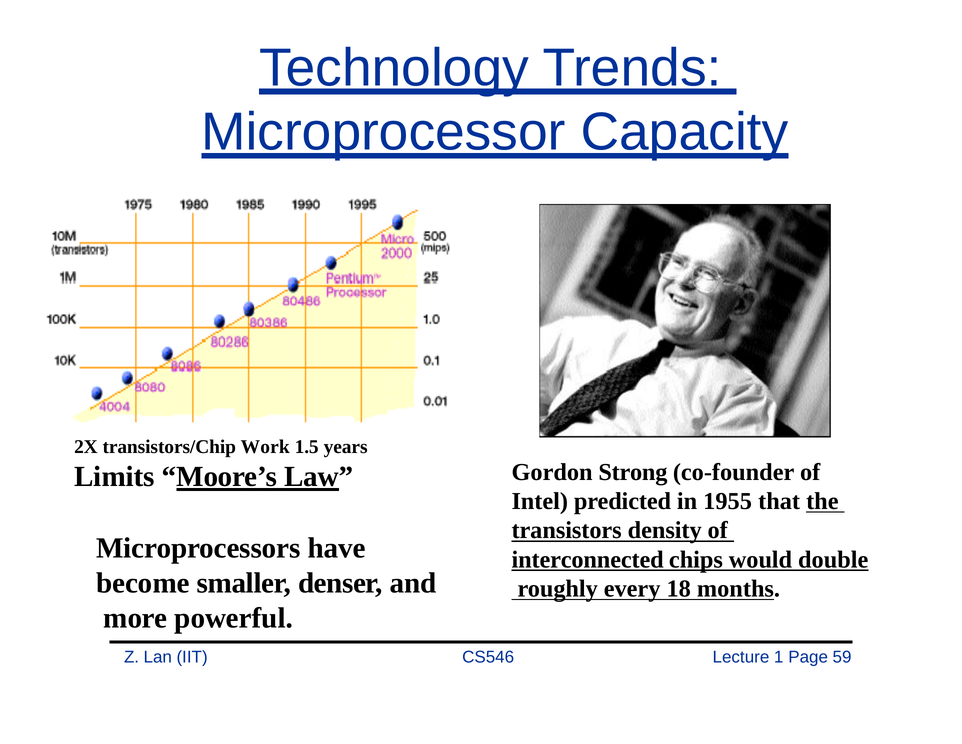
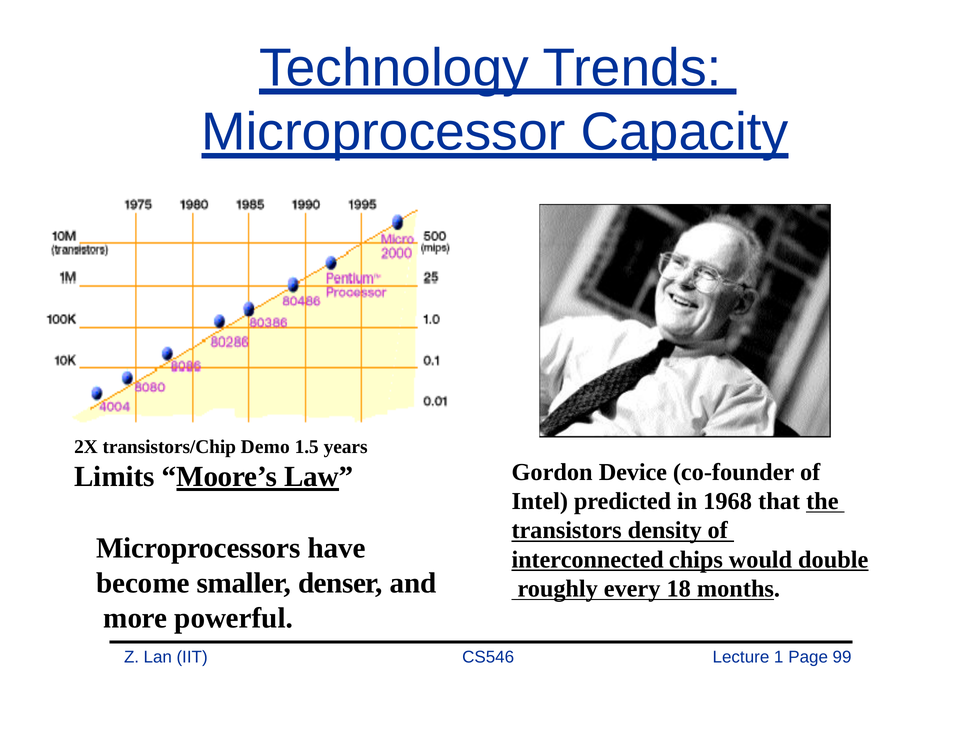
Work: Work -> Demo
Strong: Strong -> Device
1955: 1955 -> 1968
59: 59 -> 99
